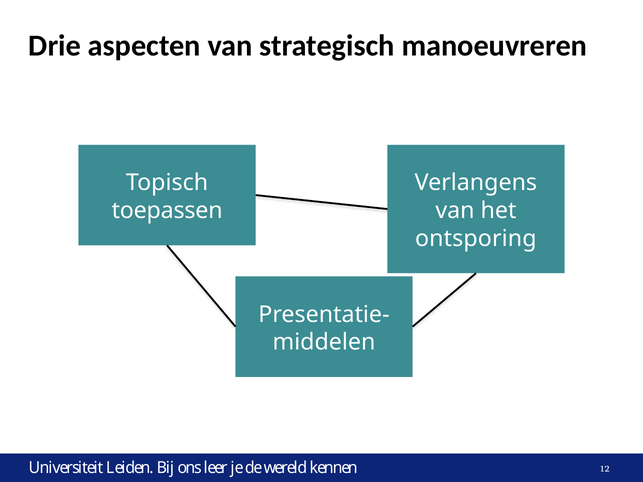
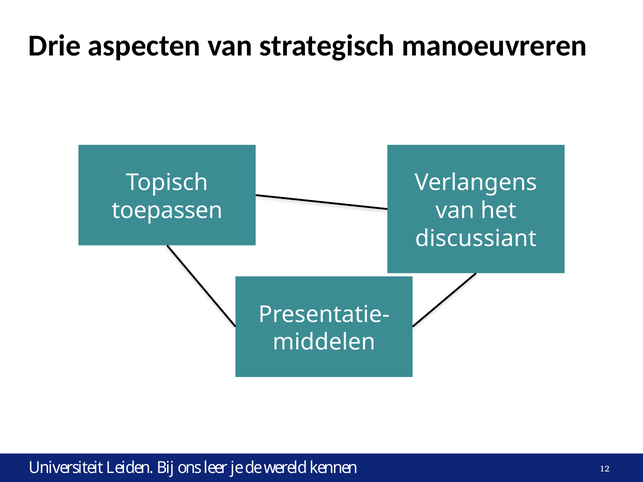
ontsporing: ontsporing -> discussiant
